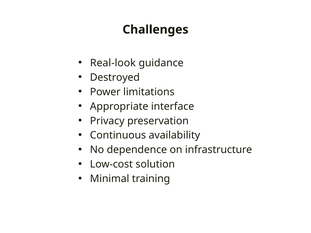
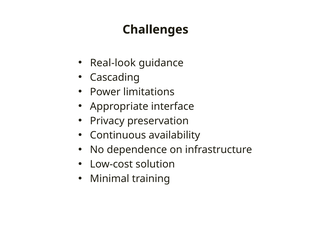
Destroyed: Destroyed -> Cascading
